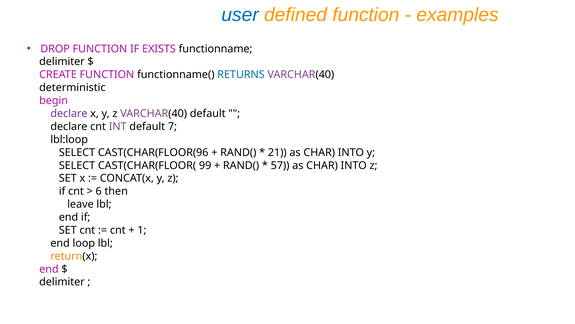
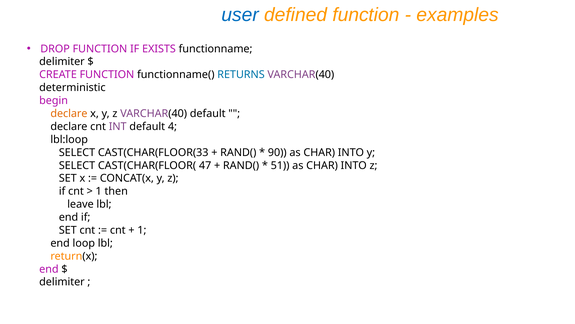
declare at (69, 113) colour: purple -> orange
7: 7 -> 4
CAST(CHAR(FLOOR(96: CAST(CHAR(FLOOR(96 -> CAST(CHAR(FLOOR(33
21: 21 -> 90
99: 99 -> 47
57: 57 -> 51
6 at (99, 191): 6 -> 1
